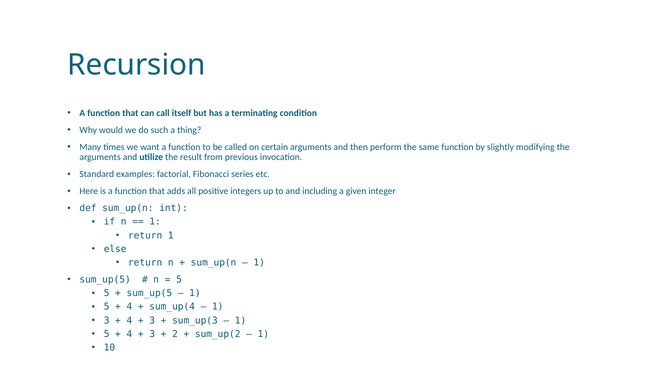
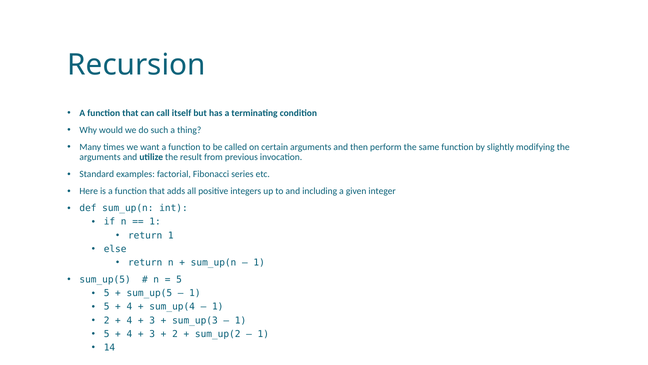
3 at (107, 320): 3 -> 2
10: 10 -> 14
